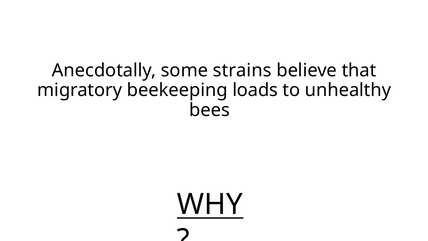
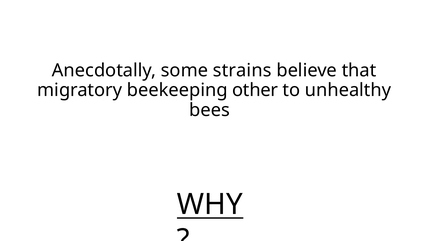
loads: loads -> other
